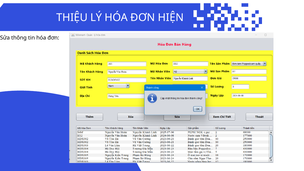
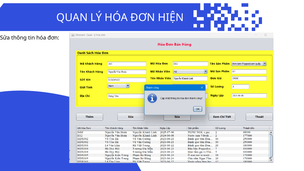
THIỆU: THIỆU -> QUAN
